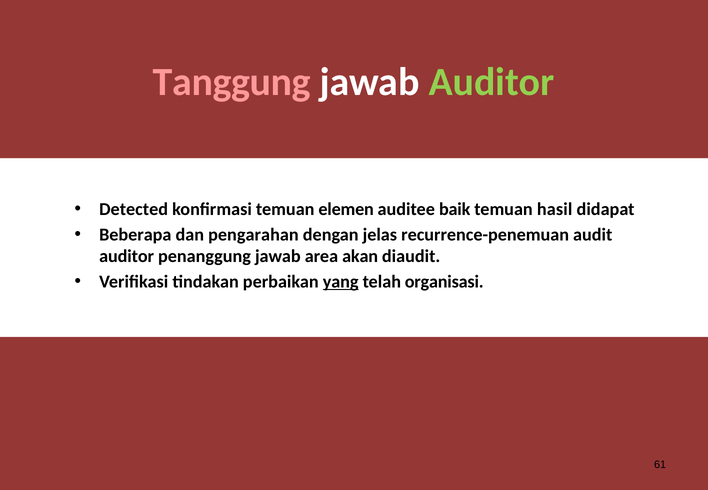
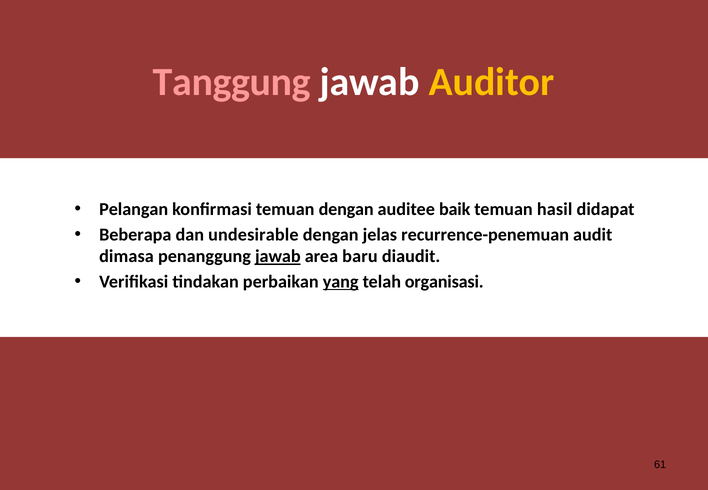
Auditor at (492, 82) colour: light green -> yellow
Detected: Detected -> Pelangan
temuan elemen: elemen -> dengan
pengarahan: pengarahan -> undesirable
auditor at (127, 257): auditor -> dimasa
jawab at (278, 257) underline: none -> present
akan: akan -> baru
